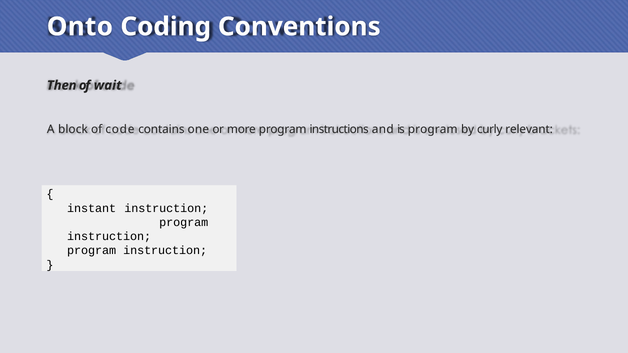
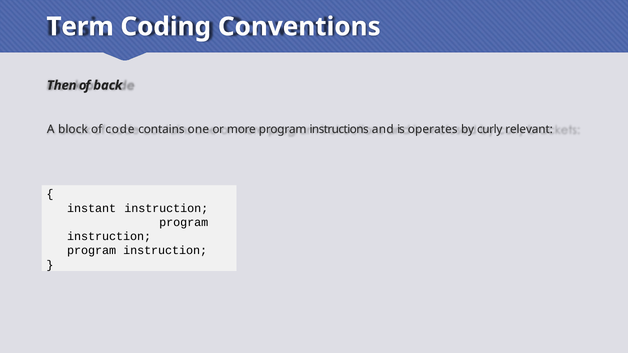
Onto: Onto -> Term
wait: wait -> back
is program: program -> operates
